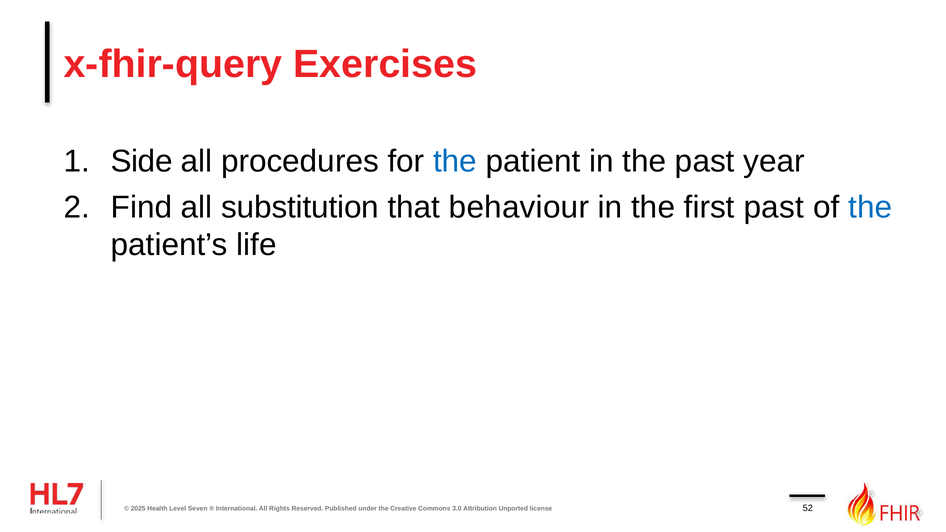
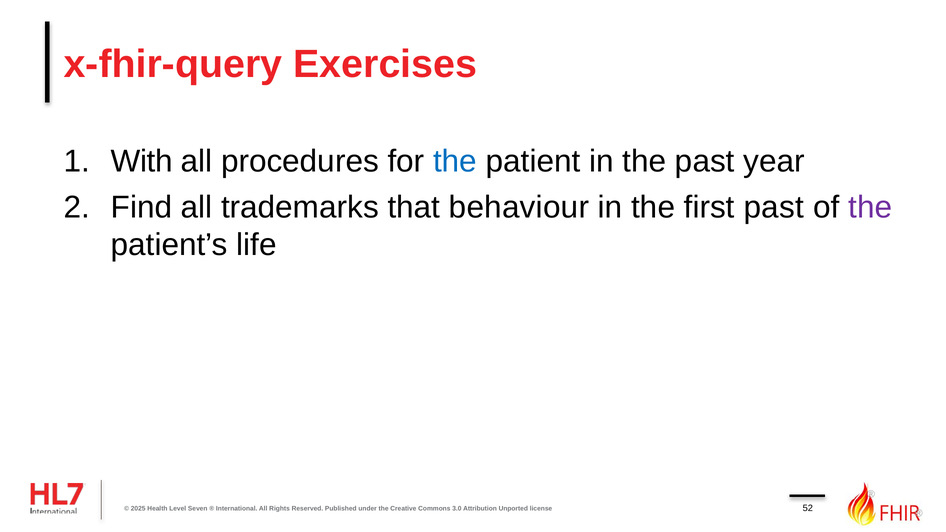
Side: Side -> With
substitution: substitution -> trademarks
the at (870, 207) colour: blue -> purple
